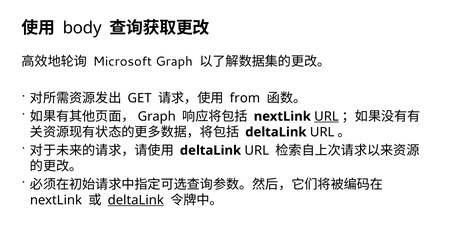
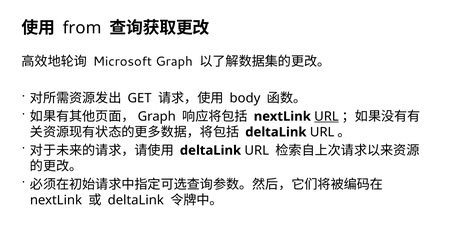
body: body -> from
from: from -> body
deltaLink at (136, 201) underline: present -> none
